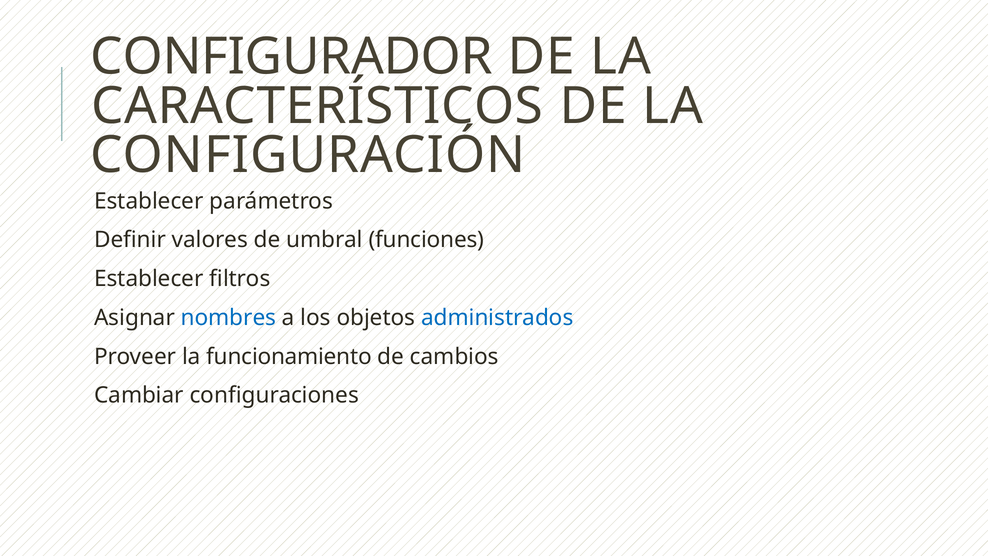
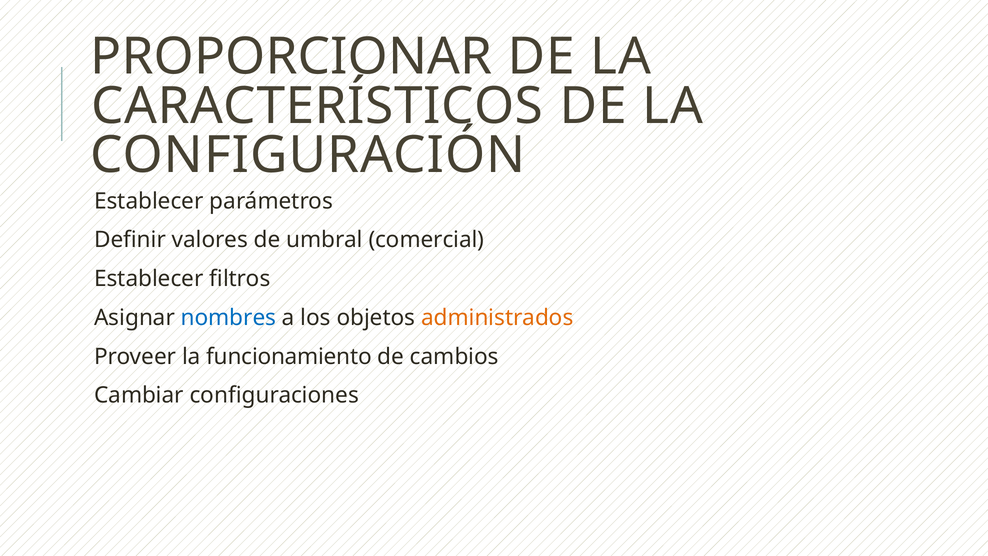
CONFIGURADOR: CONFIGURADOR -> PROPORCIONAR
funciones: funciones -> comercial
administrados colour: blue -> orange
